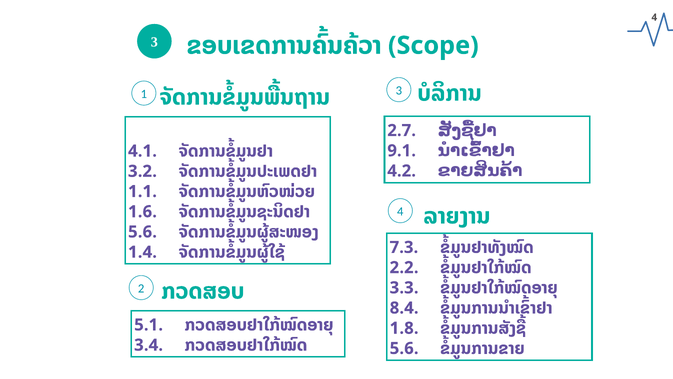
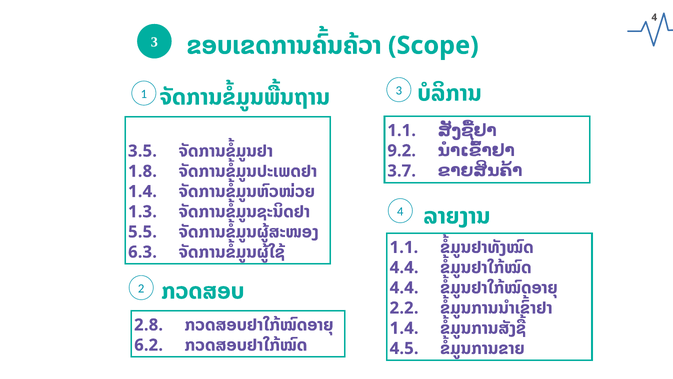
2.7 at (402, 130): 2.7 -> 1.1
4.1: 4.1 -> 3.5
9.1: 9.1 -> 9.2
3.2: 3.2 -> 1.8
4.2: 4.2 -> 3.7
1.1 at (142, 191): 1.1 -> 1.4
1.6: 1.6 -> 1.3
5.6 at (142, 232): 5.6 -> 5.5
7.3 at (404, 247): 7.3 -> 1.1
1.4: 1.4 -> 6.3
2.2 at (404, 267): 2.2 -> 4.4
3.3 at (404, 287): 3.3 -> 4.4
8.4: 8.4 -> 2.2
5.1: 5.1 -> 2.8
1.8 at (404, 328): 1.8 -> 1.4
3.4: 3.4 -> 6.2
5.6 at (404, 348): 5.6 -> 4.5
